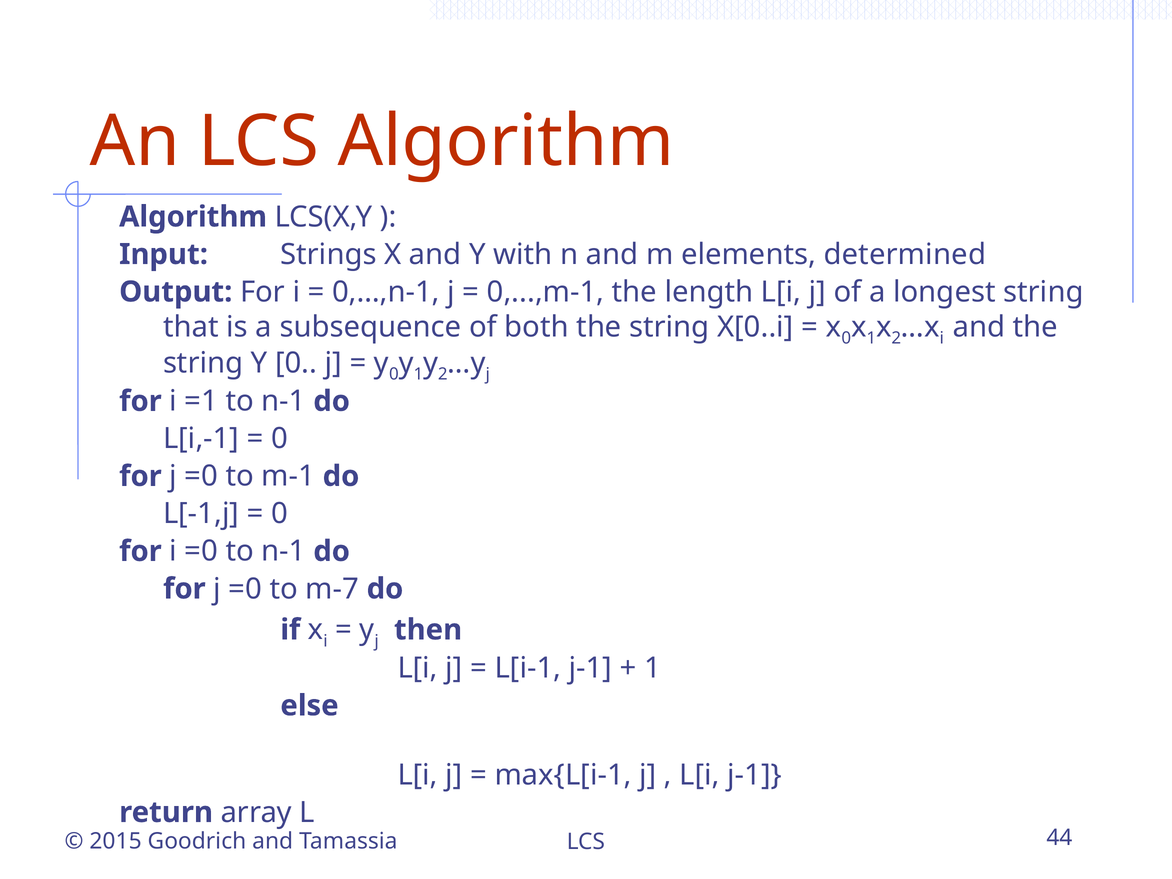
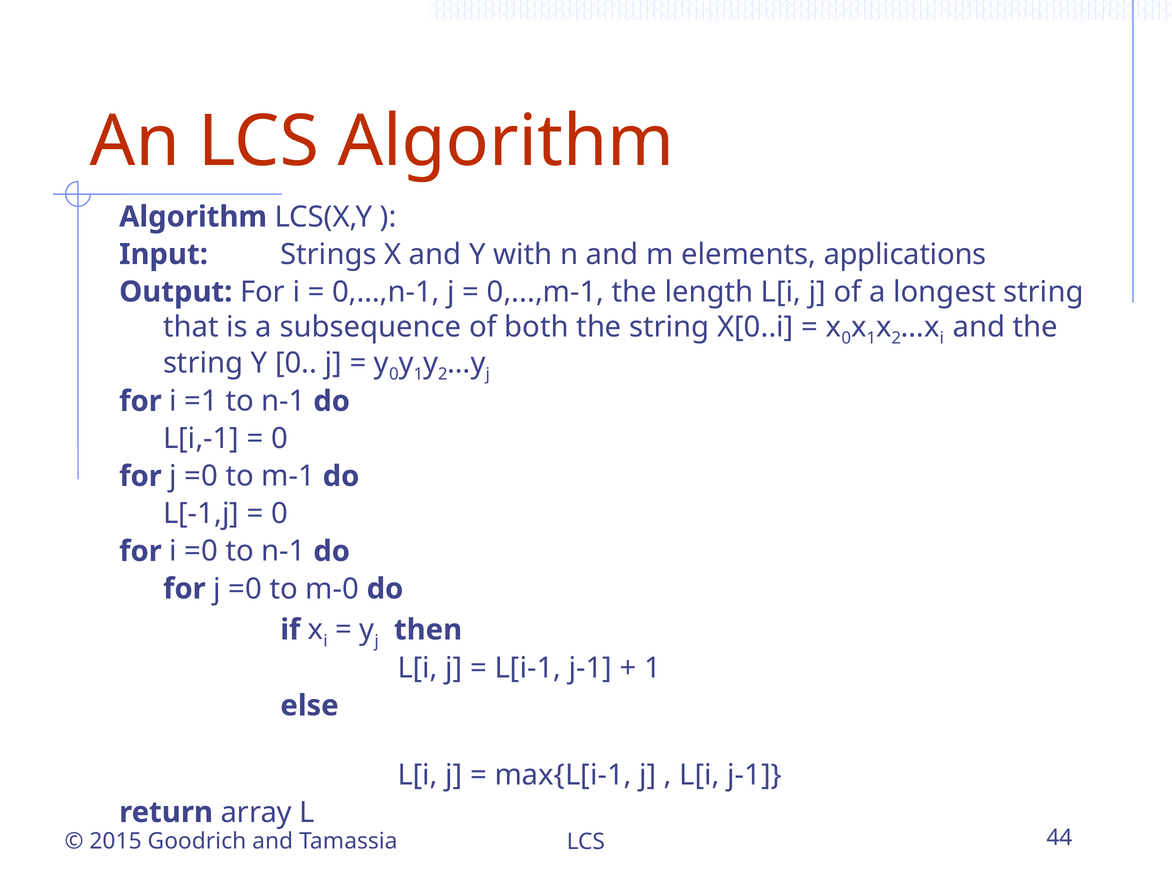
determined: determined -> applications
m-7: m-7 -> m-0
